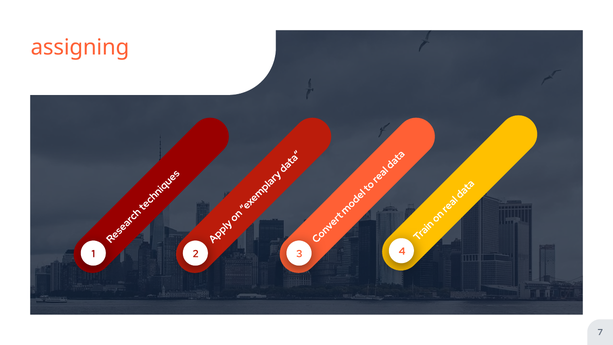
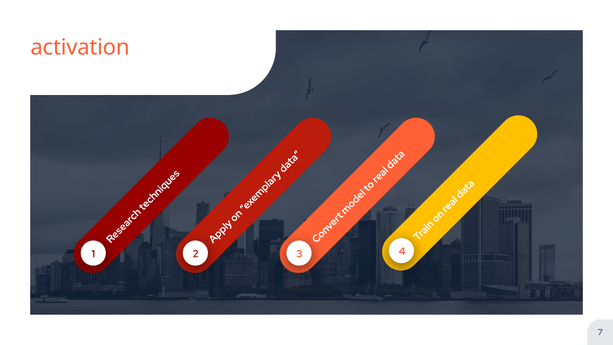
assigning: assigning -> activation
